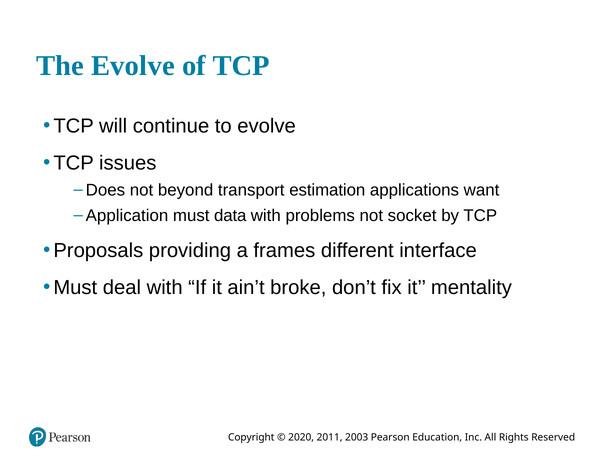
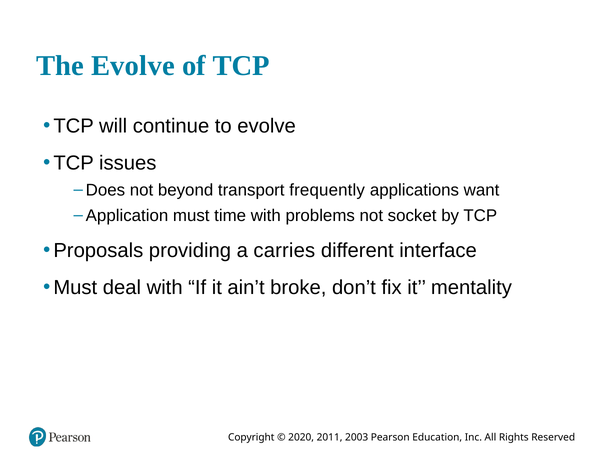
estimation: estimation -> frequently
data: data -> time
frames: frames -> carries
